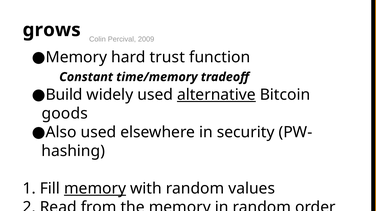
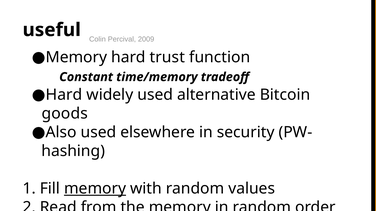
grows: grows -> useful
Build at (64, 95): Build -> Hard
alternative underline: present -> none
